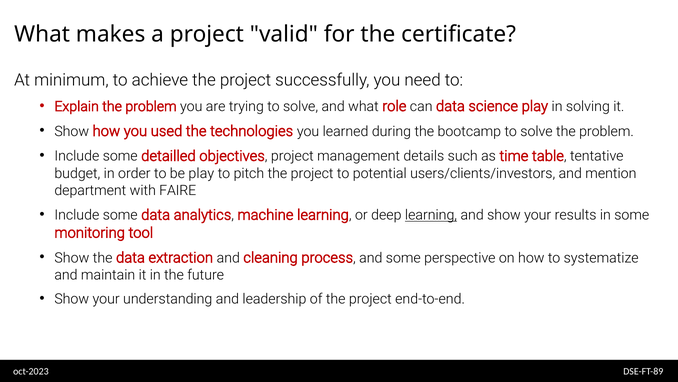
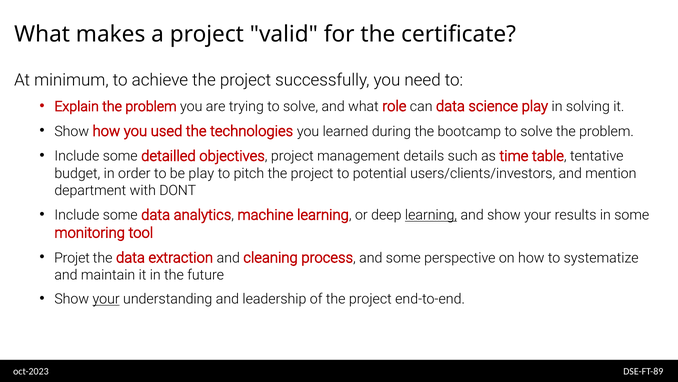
FAIRE: FAIRE -> DONT
Show at (72, 257): Show -> Projet
your at (106, 299) underline: none -> present
